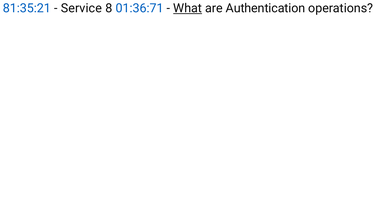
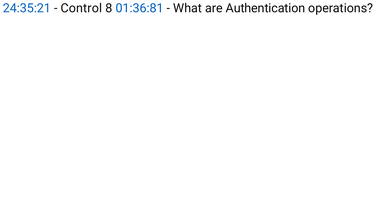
81:35:21: 81:35:21 -> 24:35:21
Service: Service -> Control
01:36:71: 01:36:71 -> 01:36:81
What underline: present -> none
